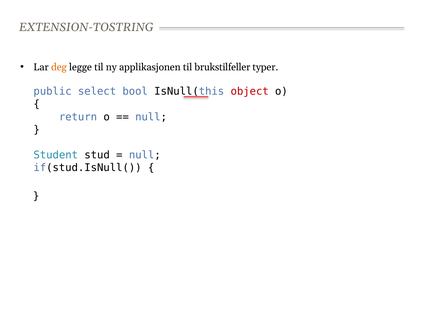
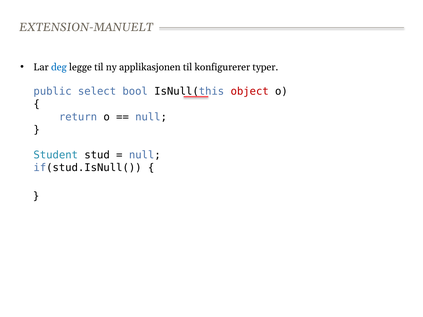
EXTENSION-TOSTRING: EXTENSION-TOSTRING -> EXTENSION-MANUELT
deg colour: orange -> blue
brukstilfeller: brukstilfeller -> konfigurerer
